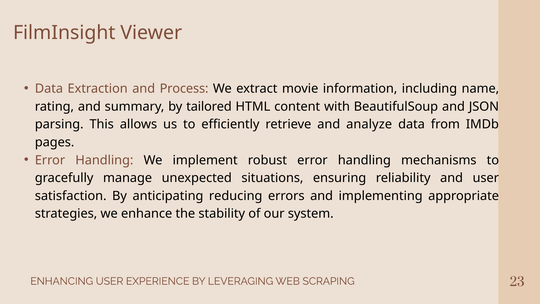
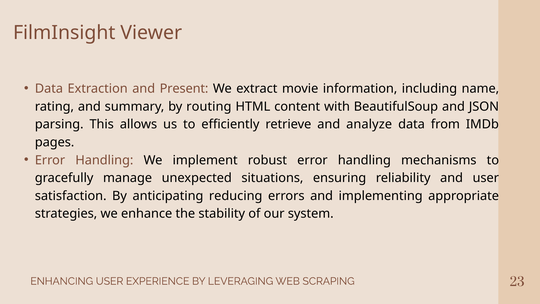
Process: Process -> Present
tailored: tailored -> routing
